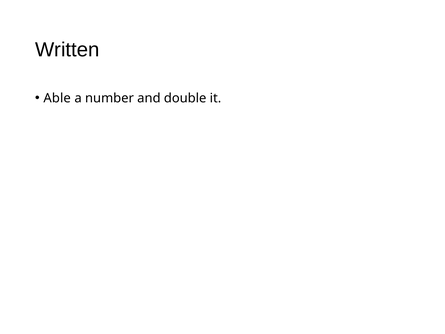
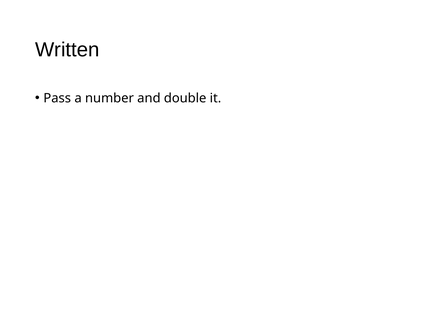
Able: Able -> Pass
